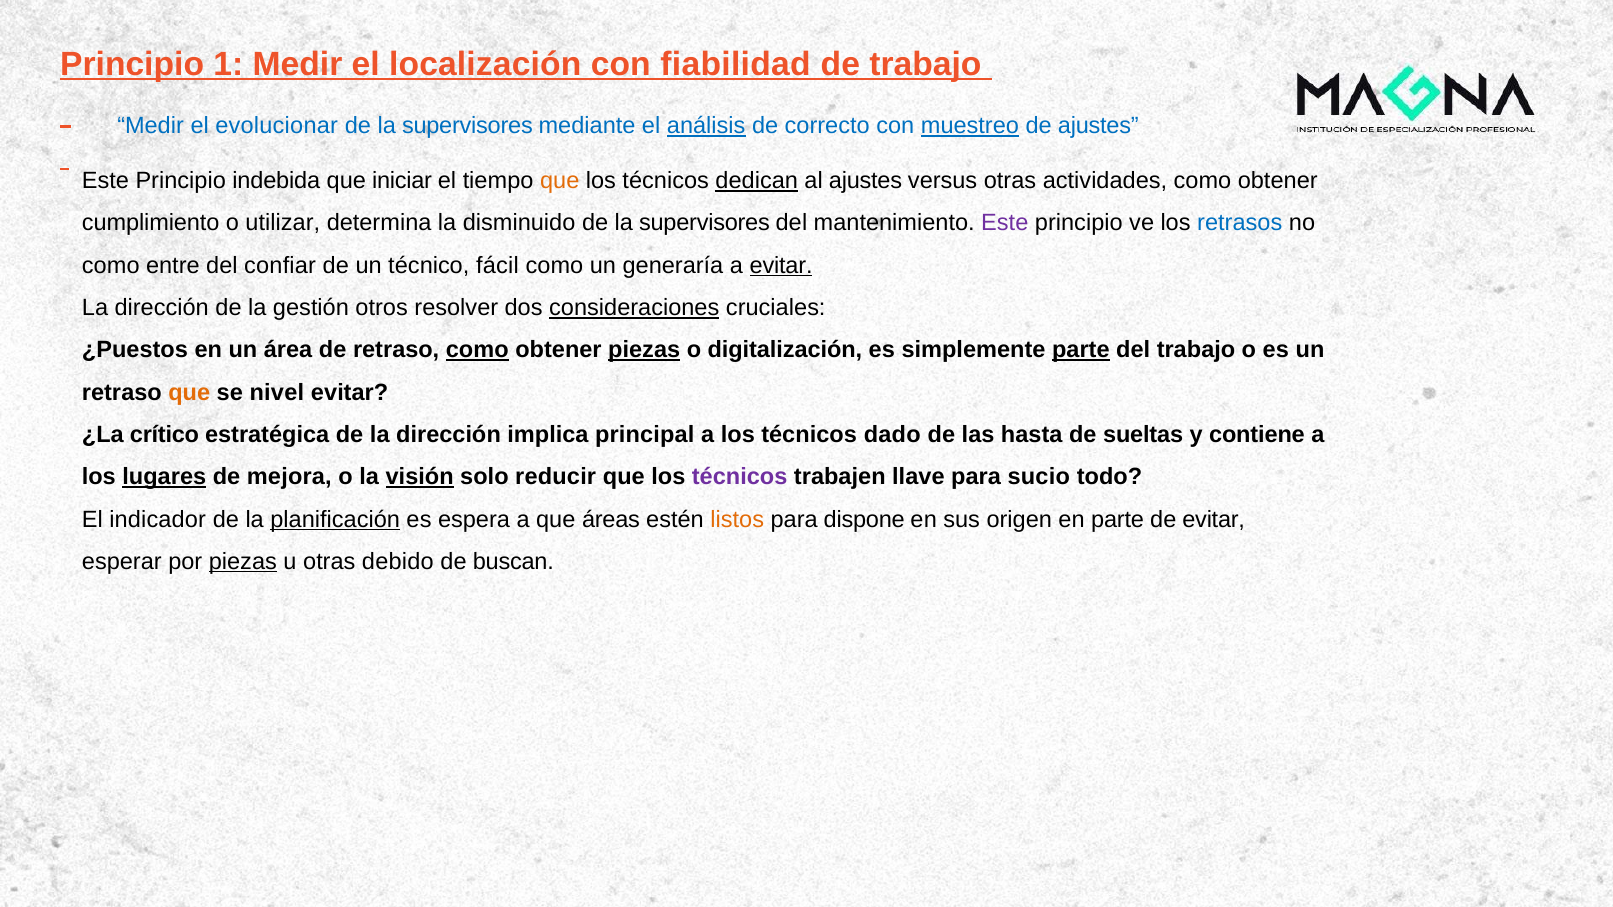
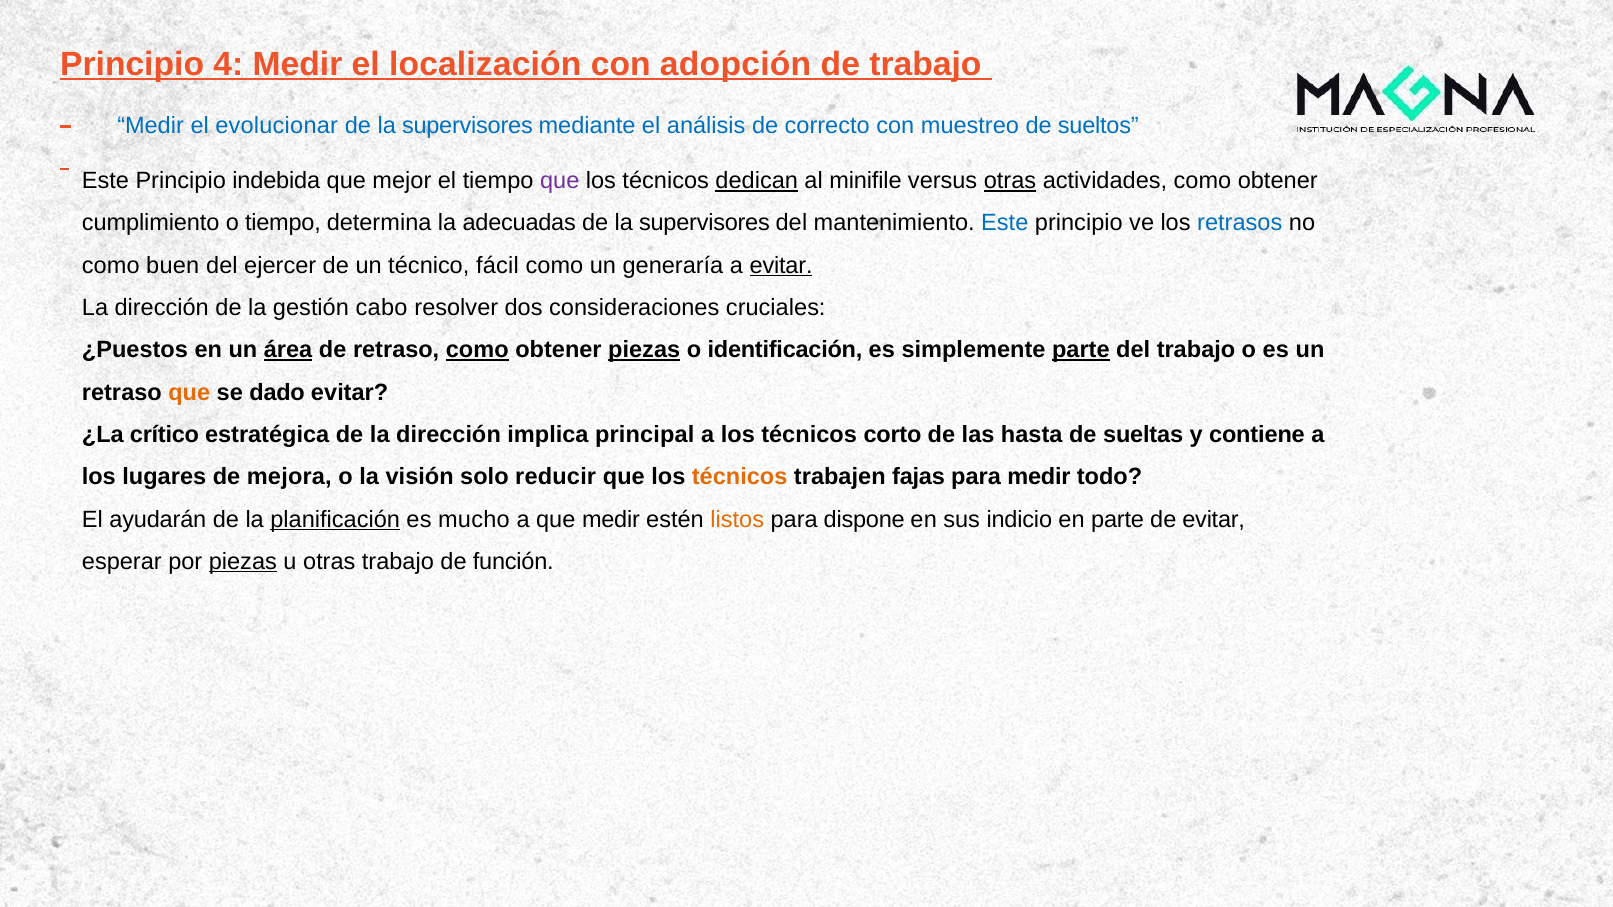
1: 1 -> 4
fiabilidad: fiabilidad -> adopción
análisis underline: present -> none
muestreo underline: present -> none
de ajustes: ajustes -> sueltos
iniciar: iniciar -> mejor
que at (560, 181) colour: orange -> purple
al ajustes: ajustes -> minifile
otras at (1010, 181) underline: none -> present
o utilizar: utilizar -> tiempo
disminuido: disminuido -> adecuadas
Este at (1005, 223) colour: purple -> blue
entre: entre -> buen
confiar: confiar -> ejercer
otros: otros -> cabo
consideraciones underline: present -> none
área underline: none -> present
digitalización: digitalización -> identificación
nivel: nivel -> dado
dado: dado -> corto
lugares underline: present -> none
visión underline: present -> none
técnicos at (740, 477) colour: purple -> orange
llave: llave -> fajas
para sucio: sucio -> medir
indicador: indicador -> ayudarán
espera: espera -> mucho
que áreas: áreas -> medir
origen: origen -> indicio
otras debido: debido -> trabajo
buscan: buscan -> función
